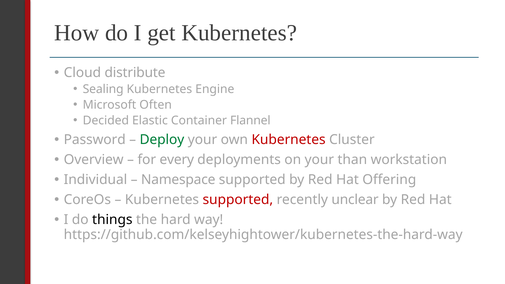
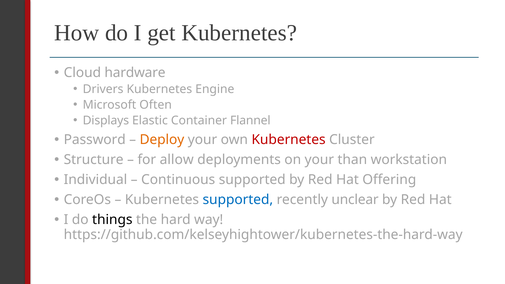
distribute: distribute -> hardware
Sealing: Sealing -> Drivers
Decided: Decided -> Displays
Deploy colour: green -> orange
Overview: Overview -> Structure
every: every -> allow
Namespace: Namespace -> Continuous
supported at (238, 200) colour: red -> blue
